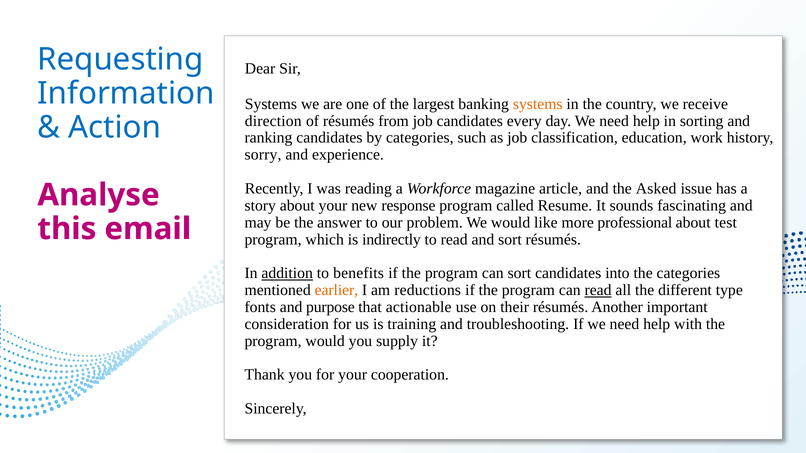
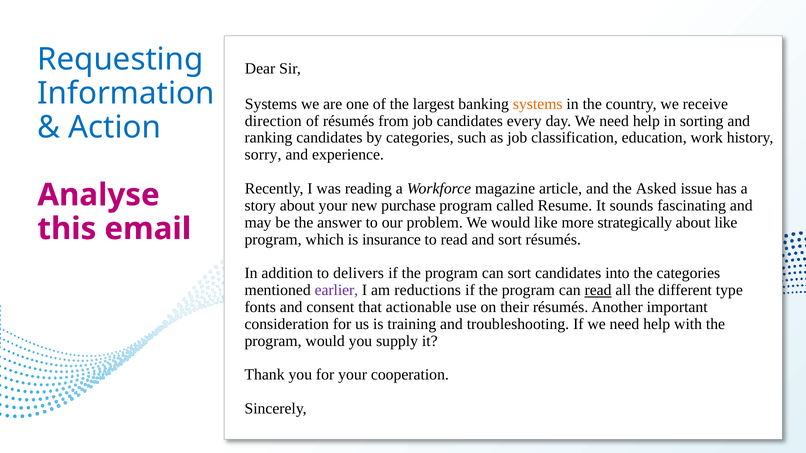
response: response -> purchase
professional: professional -> strategically
about test: test -> like
indirectly: indirectly -> insurance
addition underline: present -> none
benefits: benefits -> delivers
earlier colour: orange -> purple
purpose: purpose -> consent
